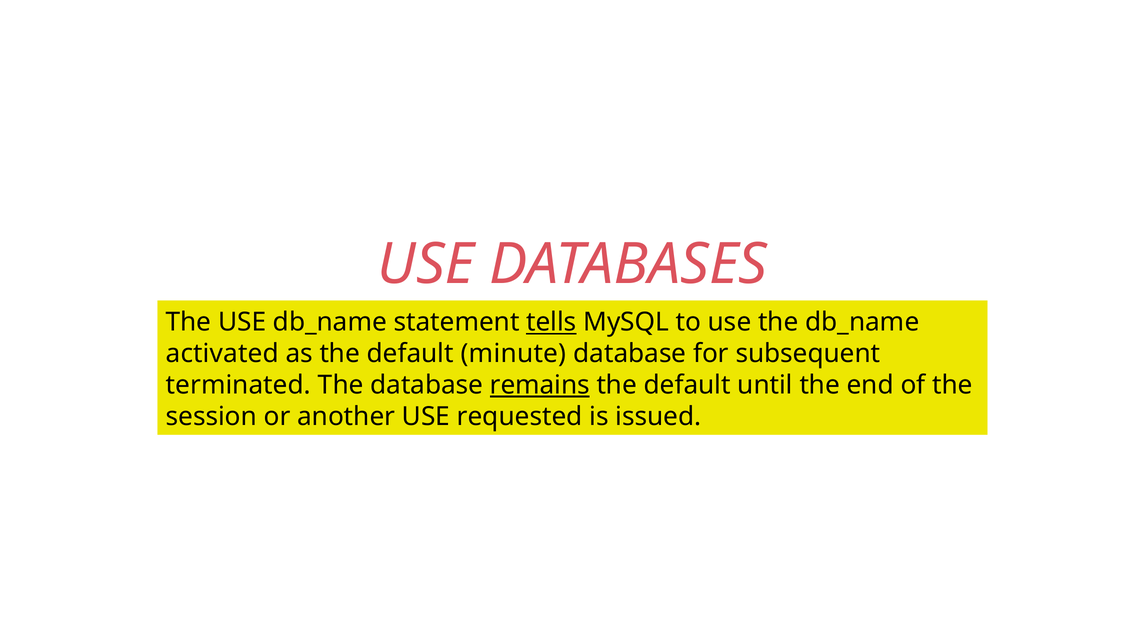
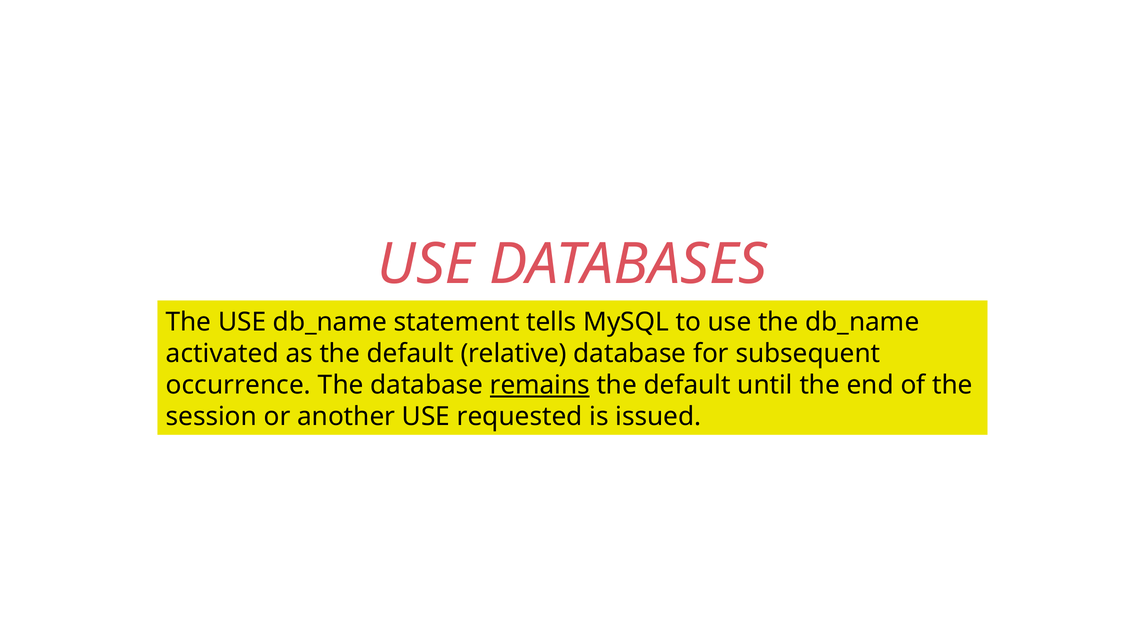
tells underline: present -> none
minute: minute -> relative
terminated: terminated -> occurrence
